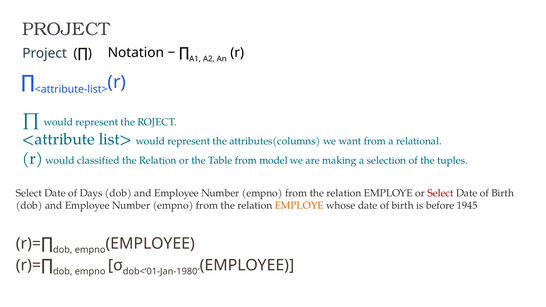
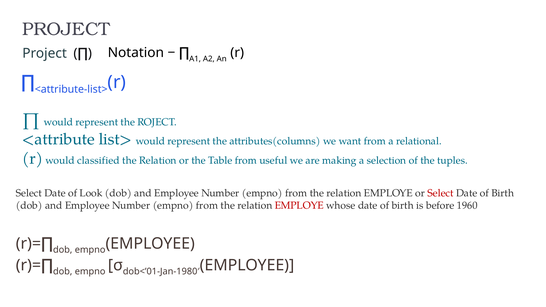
model: model -> useful
Days: Days -> Look
EMPLOYE at (299, 205) colour: orange -> red
1945: 1945 -> 1960
